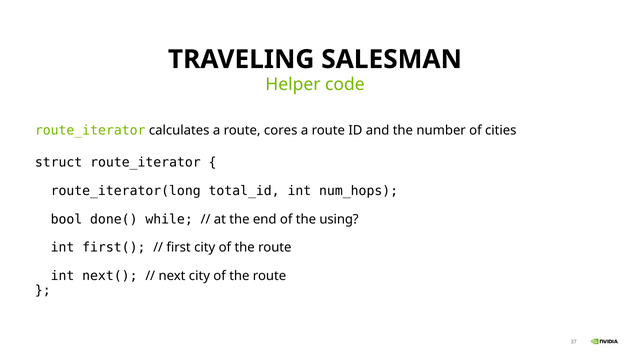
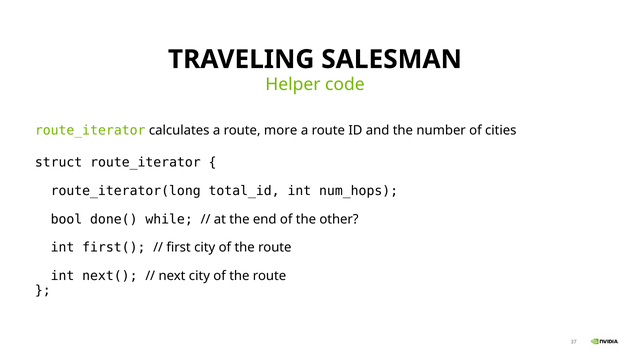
cores: cores -> more
using: using -> other
